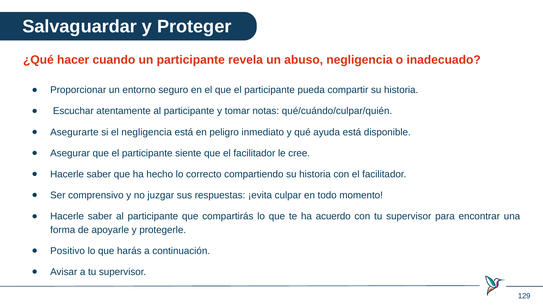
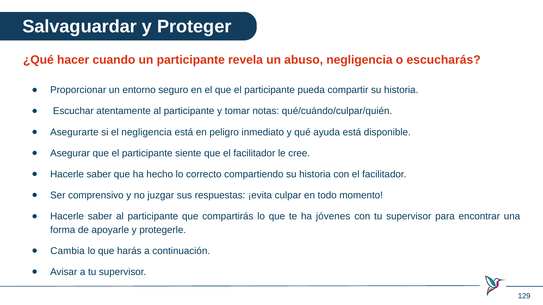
inadecuado: inadecuado -> escucharás
acuerdo: acuerdo -> jóvenes
Positivo: Positivo -> Cambia
